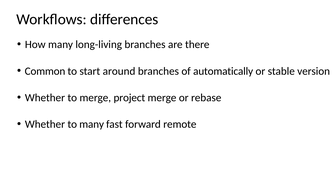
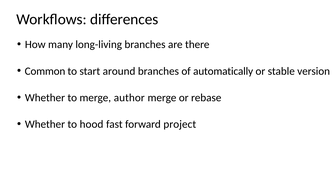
project: project -> author
to many: many -> hood
remote: remote -> project
